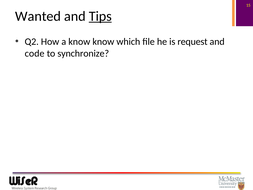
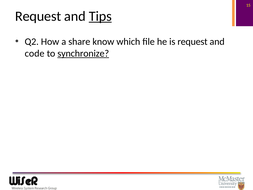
Wanted at (38, 16): Wanted -> Request
a know: know -> share
synchronize underline: none -> present
